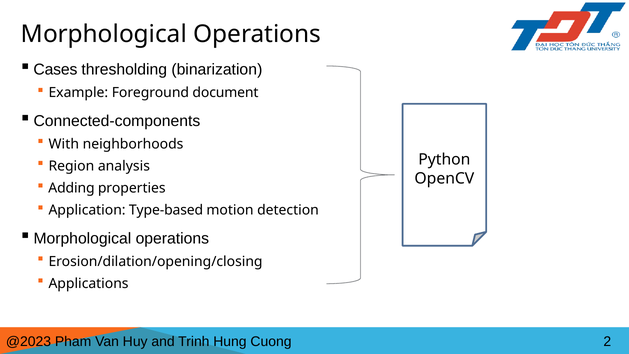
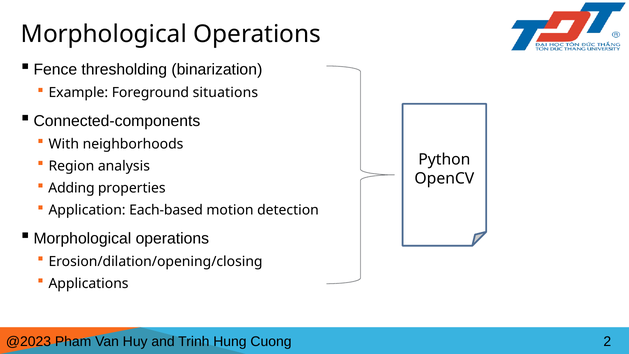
Cases: Cases -> Fence
document: document -> situations
Type-based: Type-based -> Each-based
